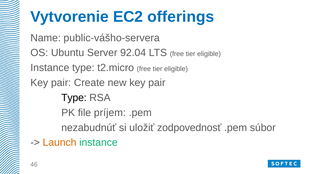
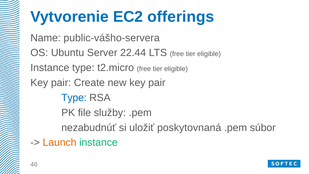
92.04: 92.04 -> 22.44
Type at (74, 98) colour: black -> blue
príjem: príjem -> služby
zodpovednosť: zodpovednosť -> poskytovnaná
